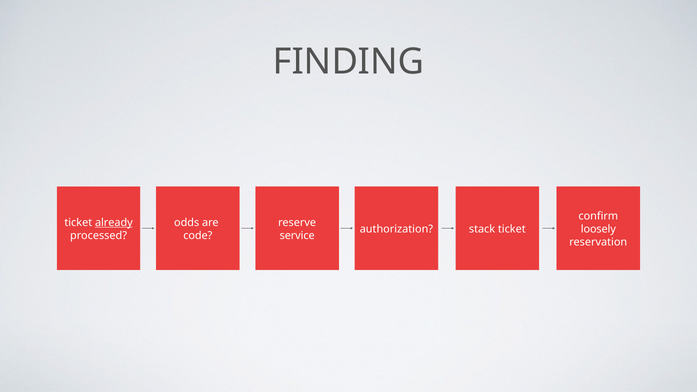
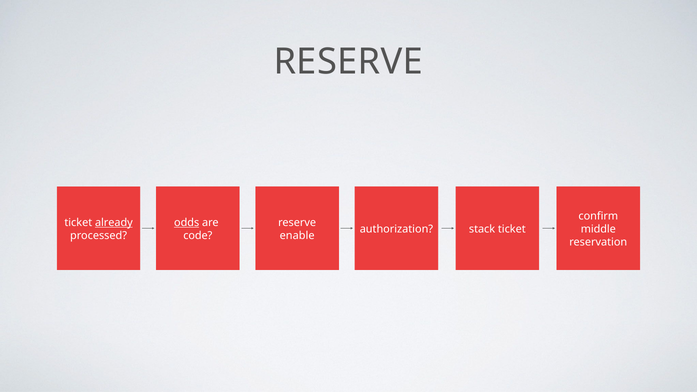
FINDING at (349, 62): FINDING -> RESERVE
odds underline: none -> present
loosely: loosely -> middle
service: service -> enable
